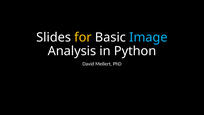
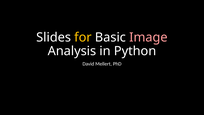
Image colour: light blue -> pink
